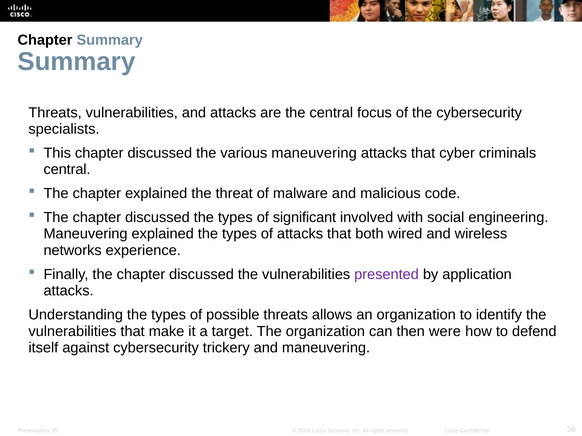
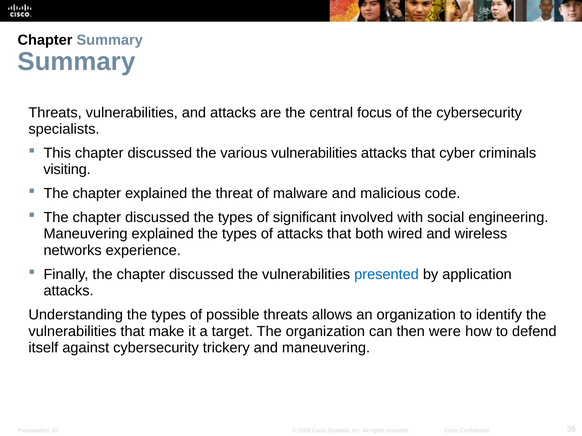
various maneuvering: maneuvering -> vulnerabilities
central at (67, 170): central -> visiting
presented colour: purple -> blue
